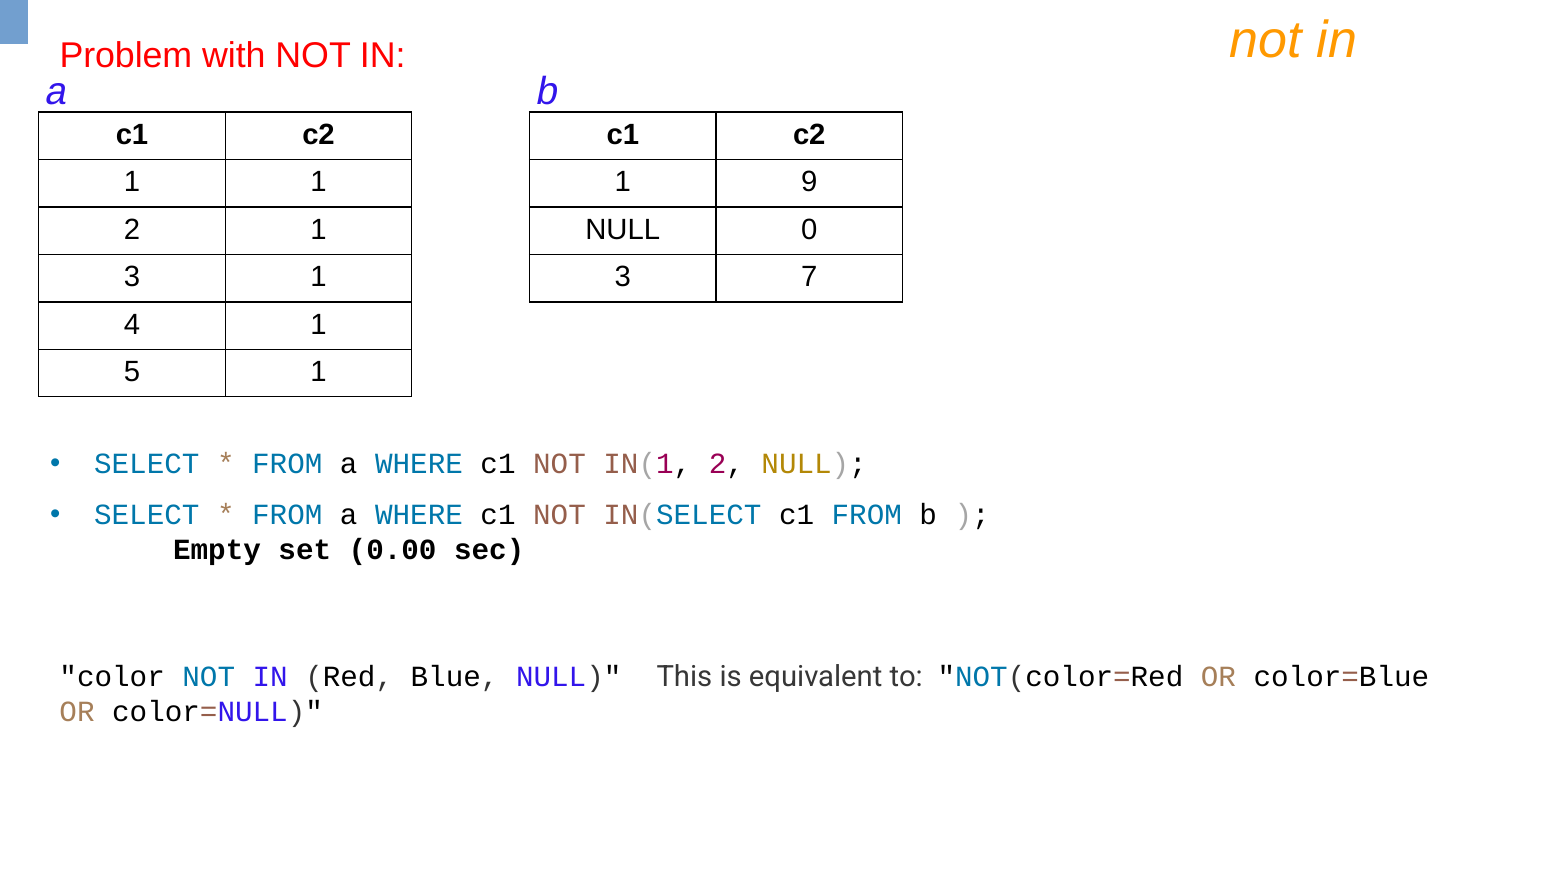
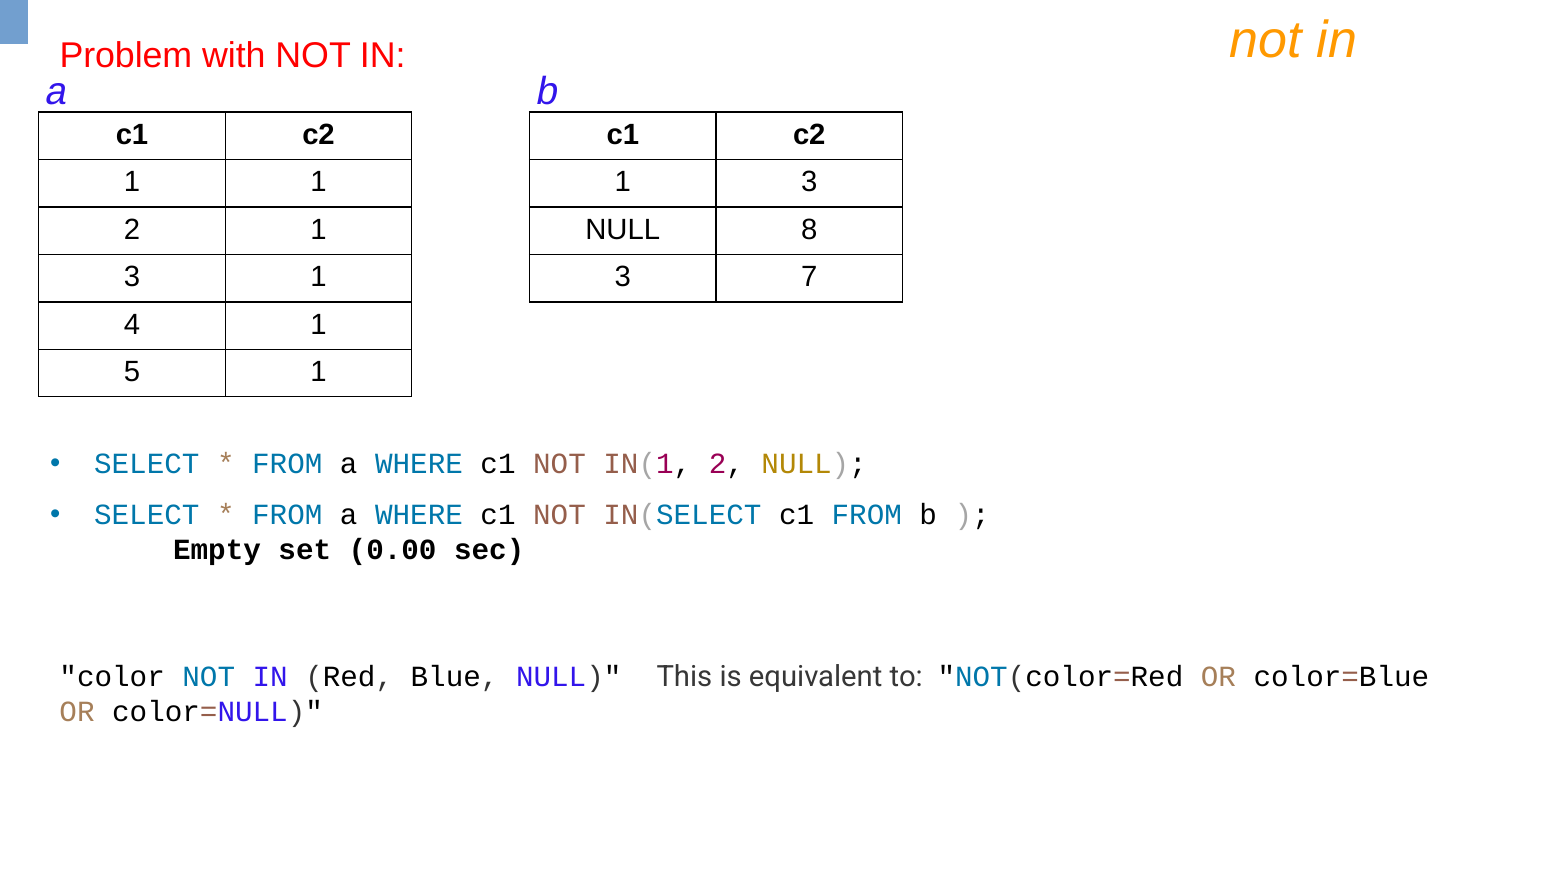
9 at (809, 182): 9 -> 3
0: 0 -> 8
